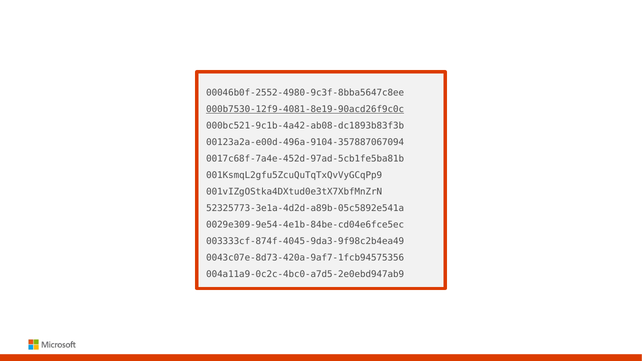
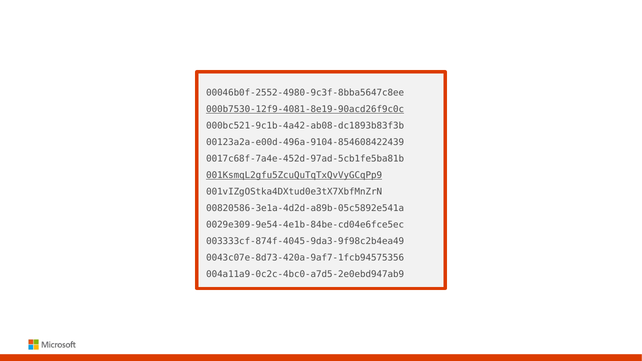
00123a2a-e00d-496a-9104-357887067094: 00123a2a-e00d-496a-9104-357887067094 -> 00123a2a-e00d-496a-9104-854608422439
001KsmqL2gfu5ZcuQuTqTxQvVyGCqPp9 underline: none -> present
52325773-3e1a-4d2d-a89b-05c5892e541a: 52325773-3e1a-4d2d-a89b-05c5892e541a -> 00820586-3e1a-4d2d-a89b-05c5892e541a
